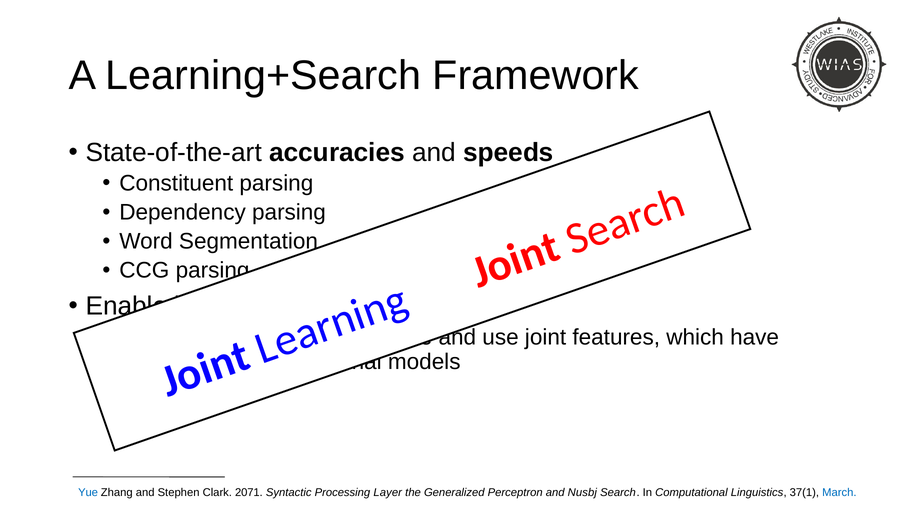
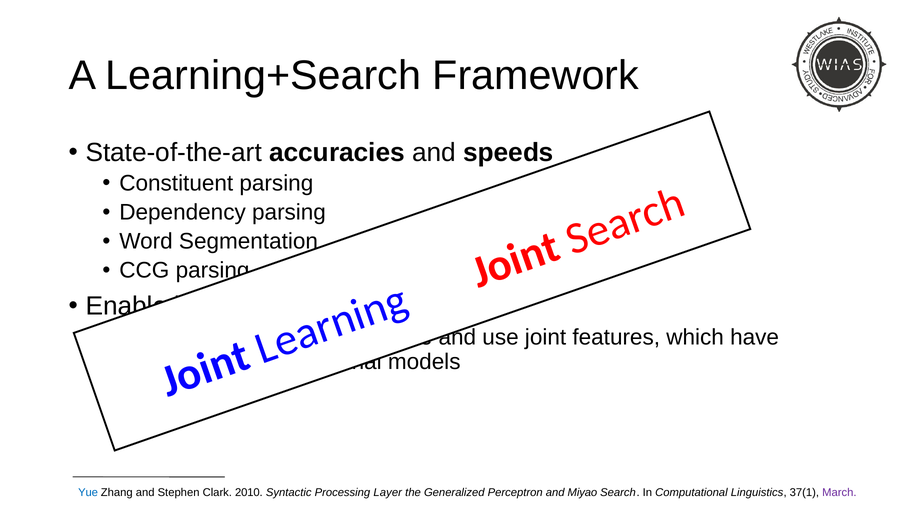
2071: 2071 -> 2010
Nusbj: Nusbj -> Miyao
March colour: blue -> purple
